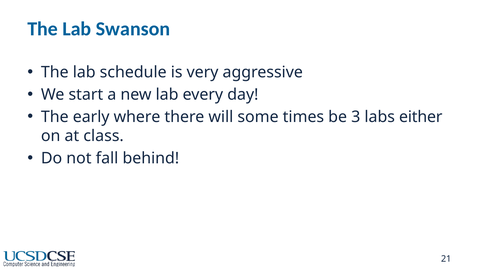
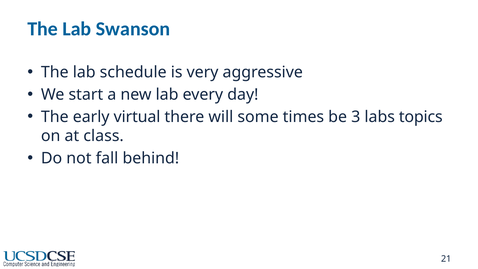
where: where -> virtual
either: either -> topics
